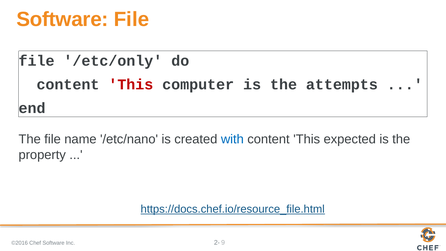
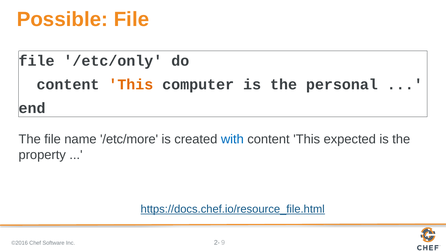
Software at (62, 19): Software -> Possible
This at (131, 85) colour: red -> orange
attempts: attempts -> personal
/etc/nano: /etc/nano -> /etc/more
